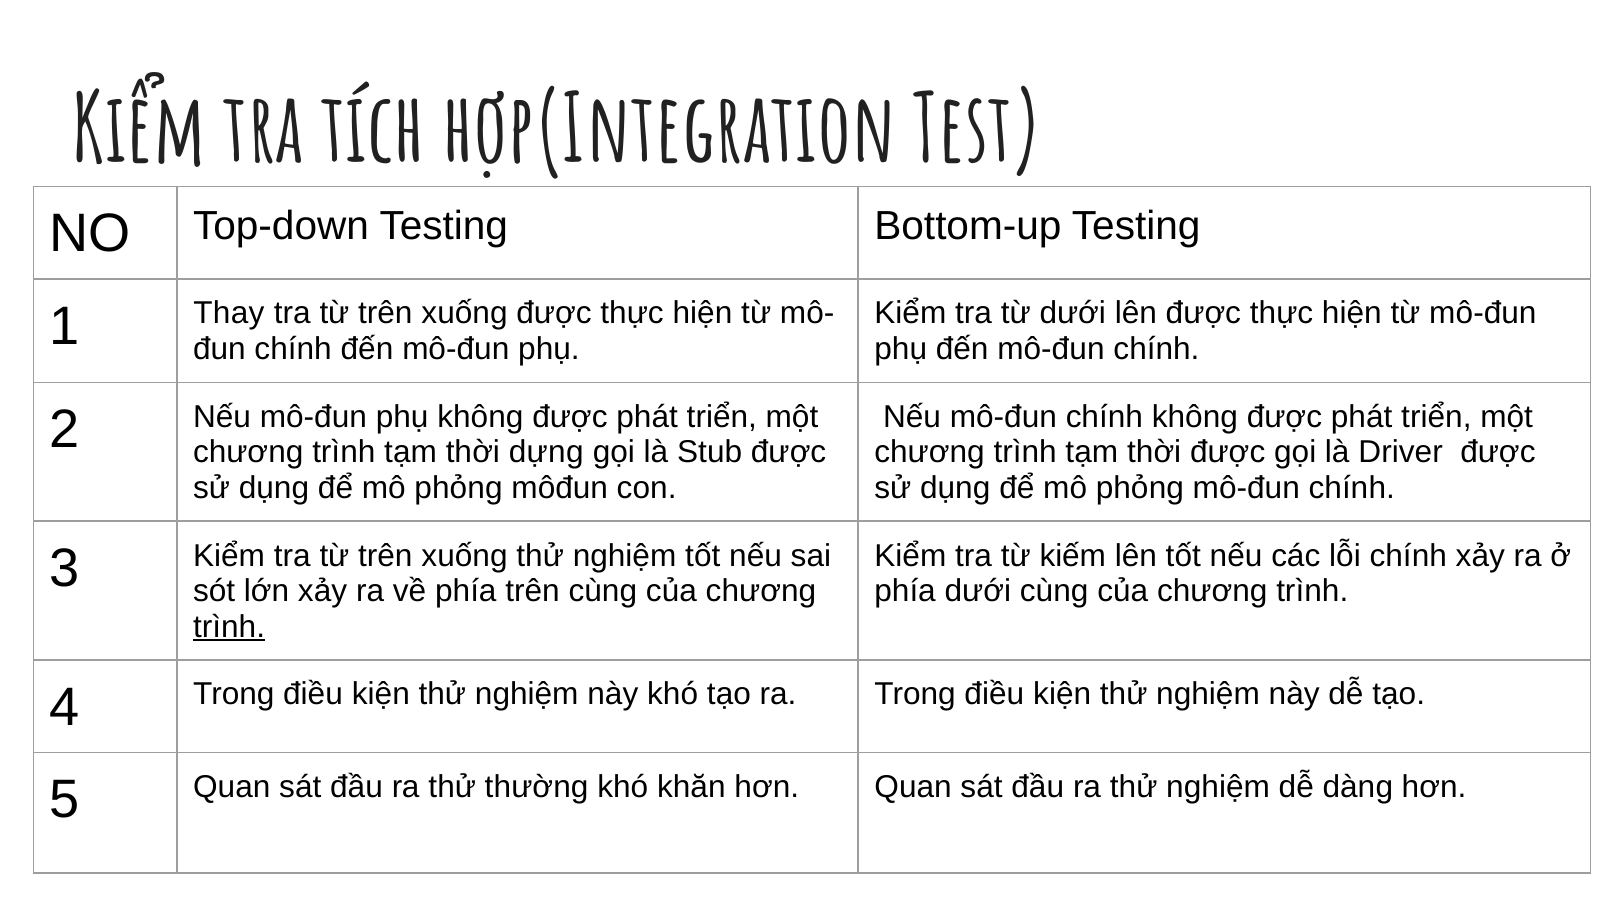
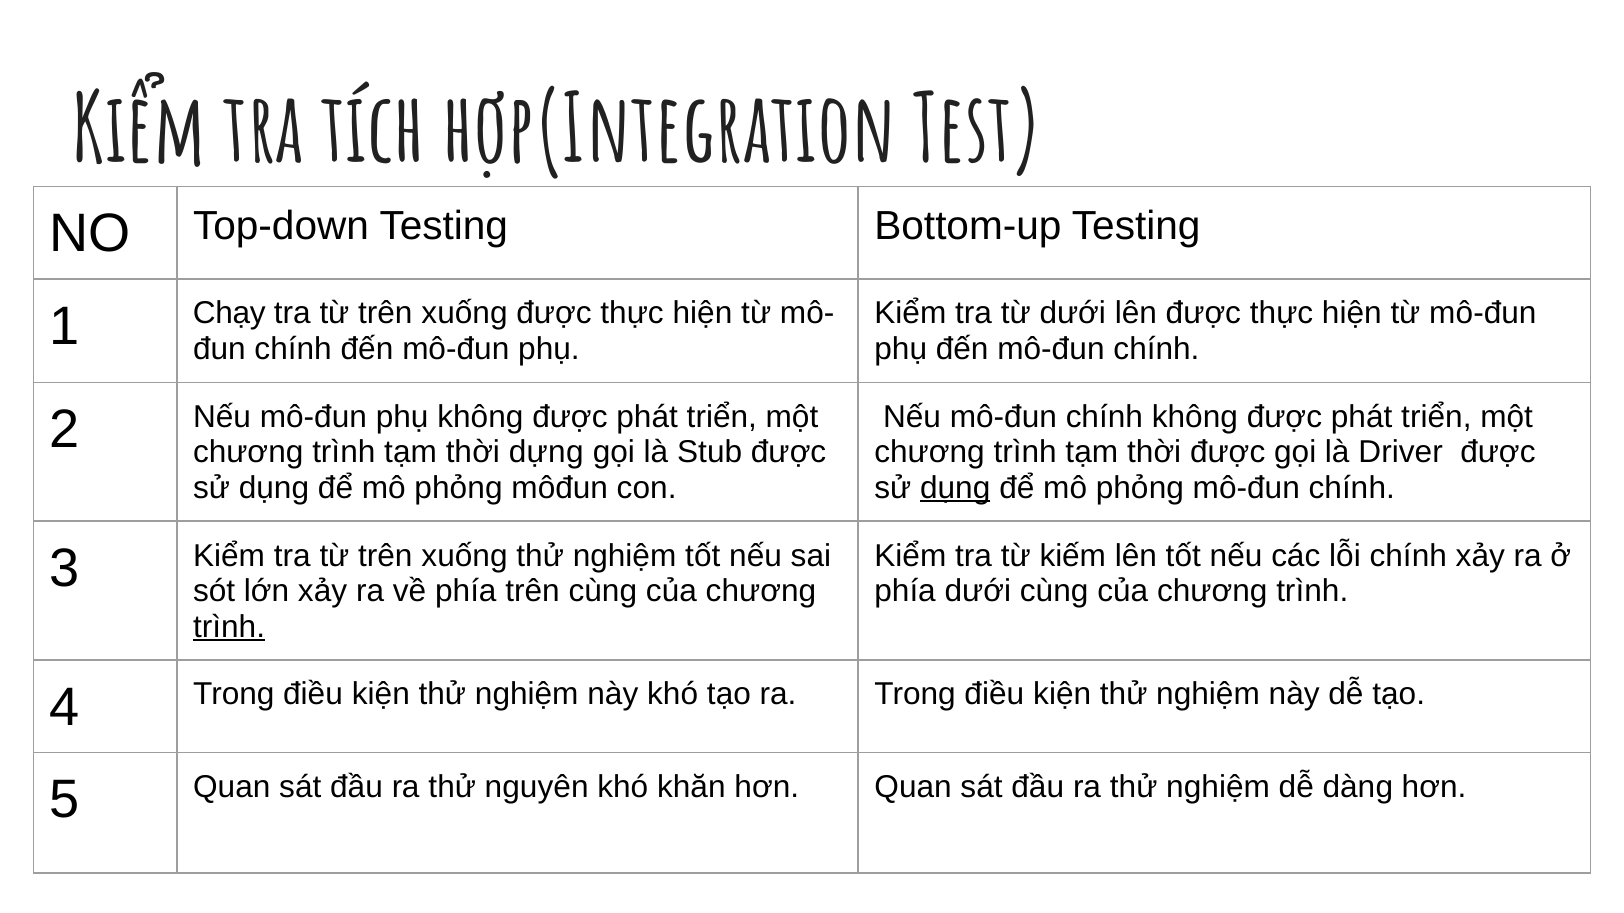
Thay: Thay -> Chạy
dụng at (955, 488) underline: none -> present
thường: thường -> nguyên
